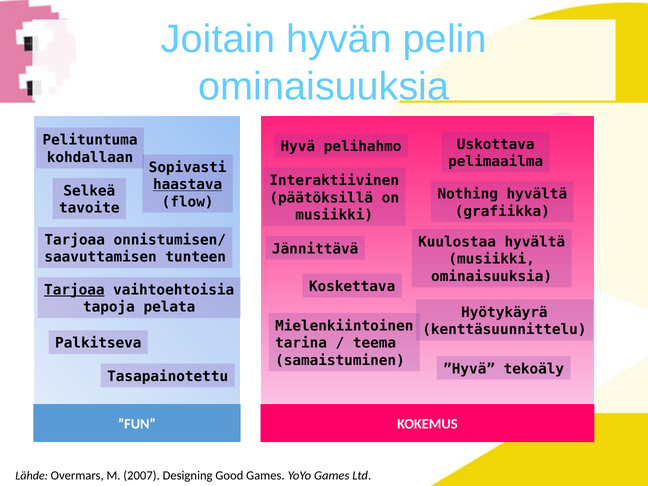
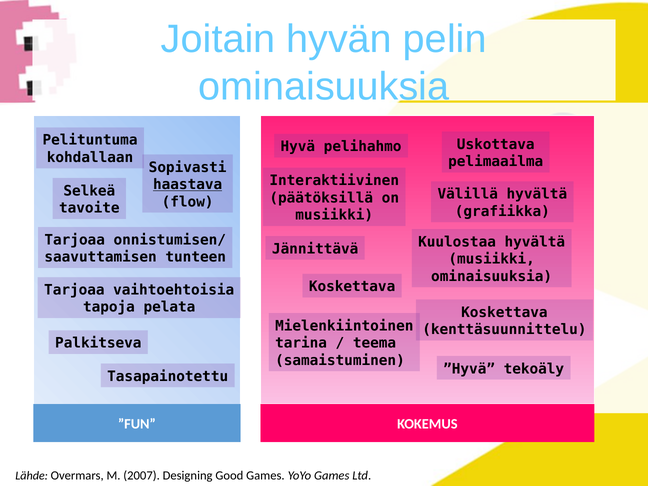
Nothing: Nothing -> Välillä
Tarjoaa at (74, 290) underline: present -> none
Hyötykäyrä at (504, 312): Hyötykäyrä -> Koskettava
